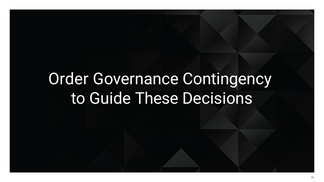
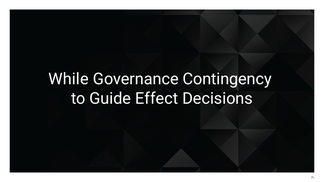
Order: Order -> While
These: These -> Effect
